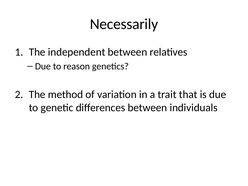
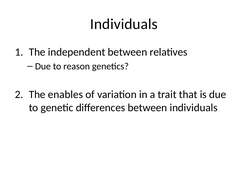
Necessarily at (124, 24): Necessarily -> Individuals
method: method -> enables
